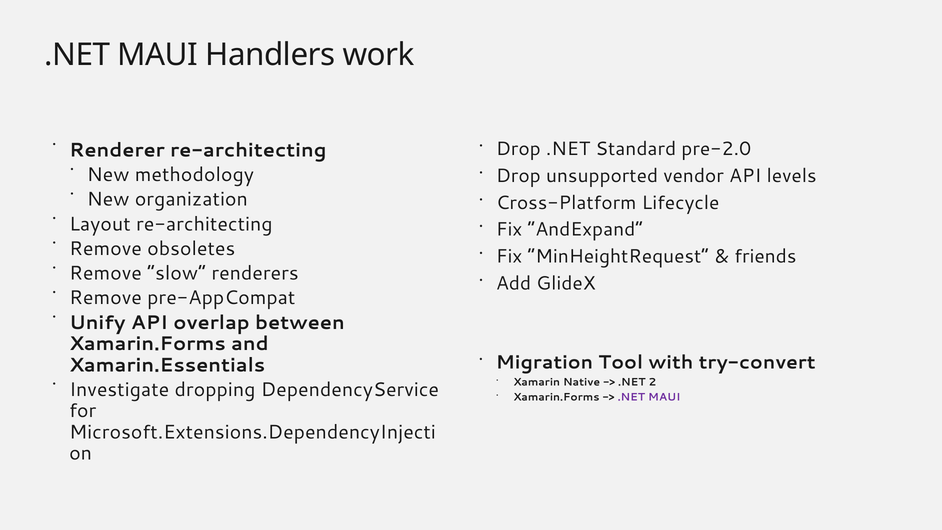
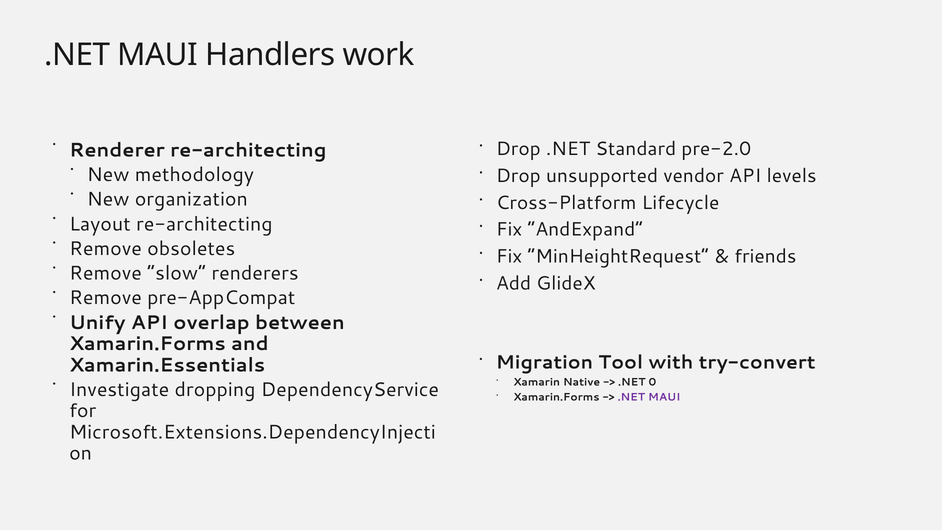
2: 2 -> 0
